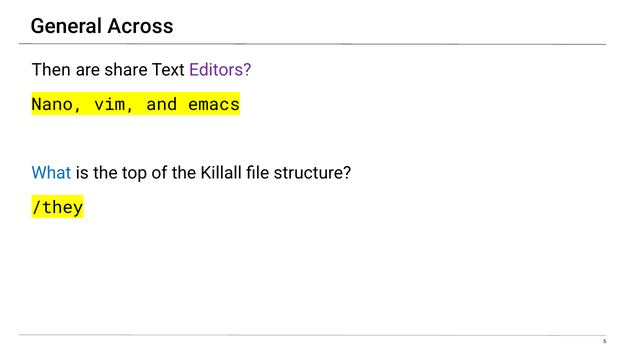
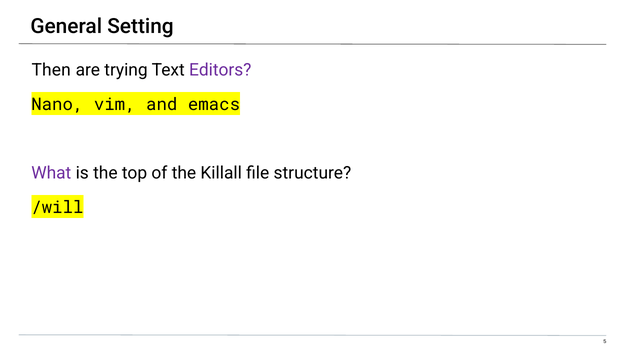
Across: Across -> Setting
share: share -> trying
What colour: blue -> purple
/they: /they -> /will
